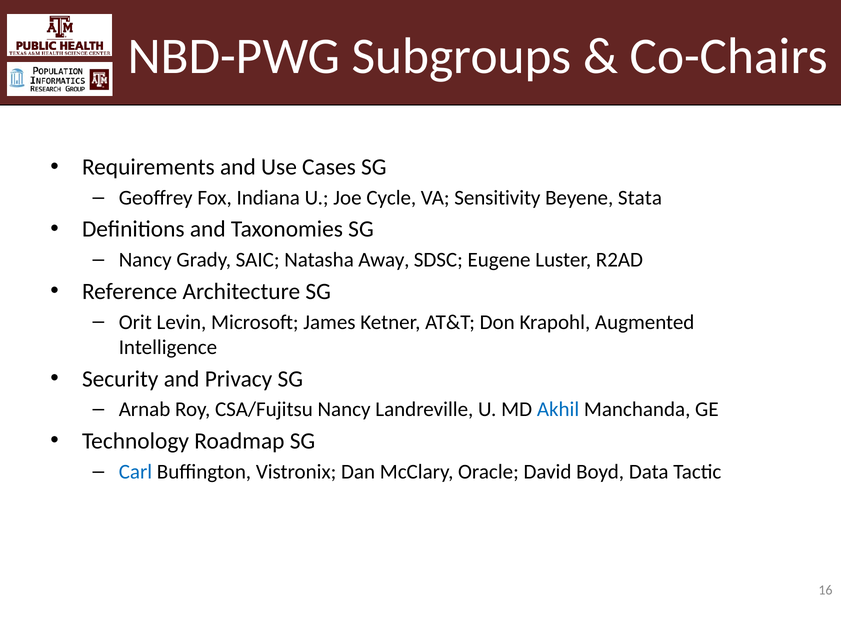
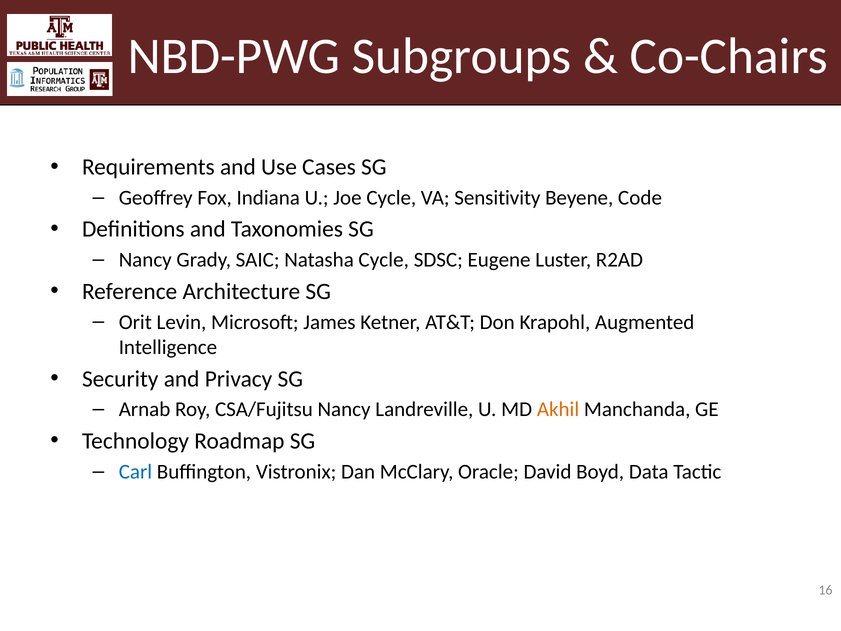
Stata: Stata -> Code
Natasha Away: Away -> Cycle
Akhil colour: blue -> orange
